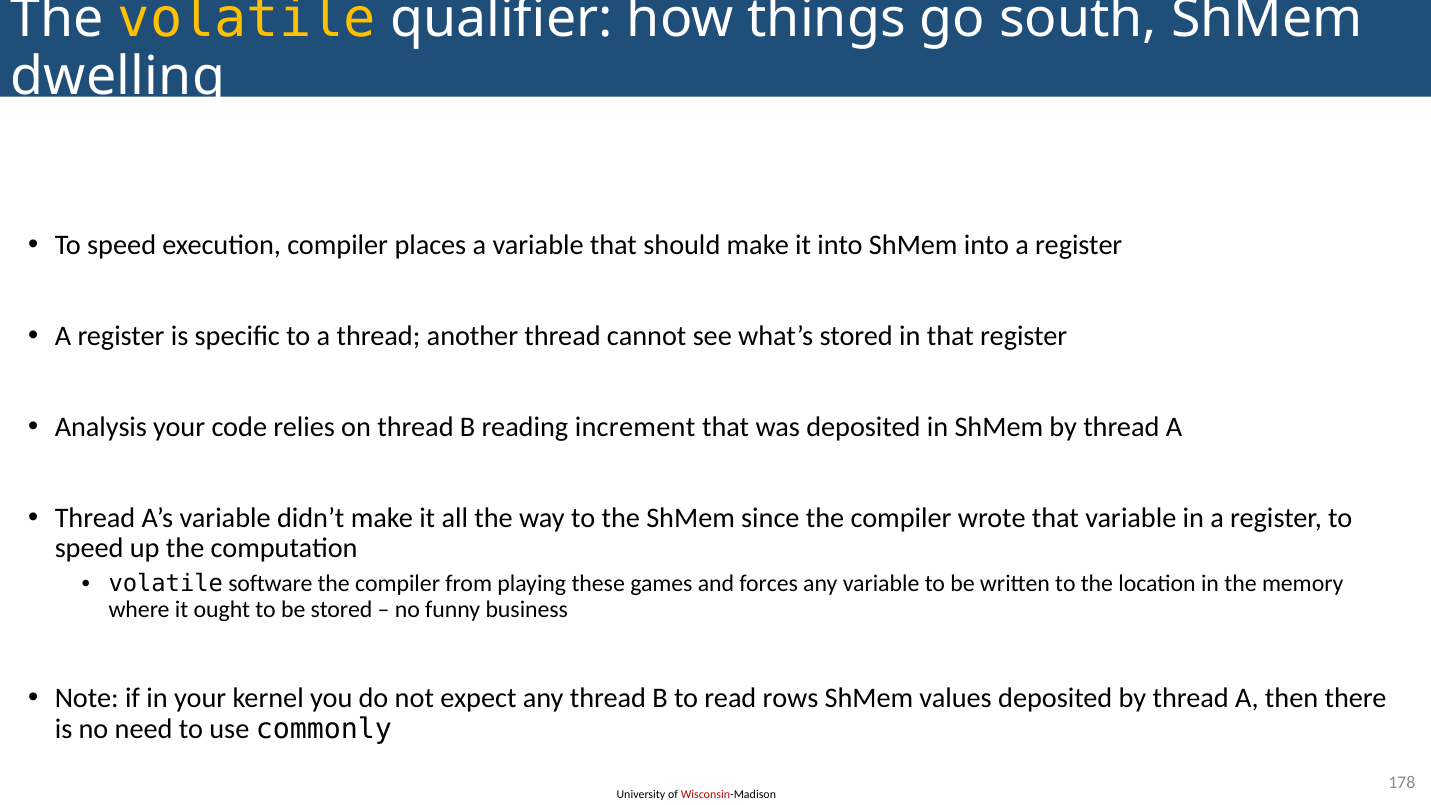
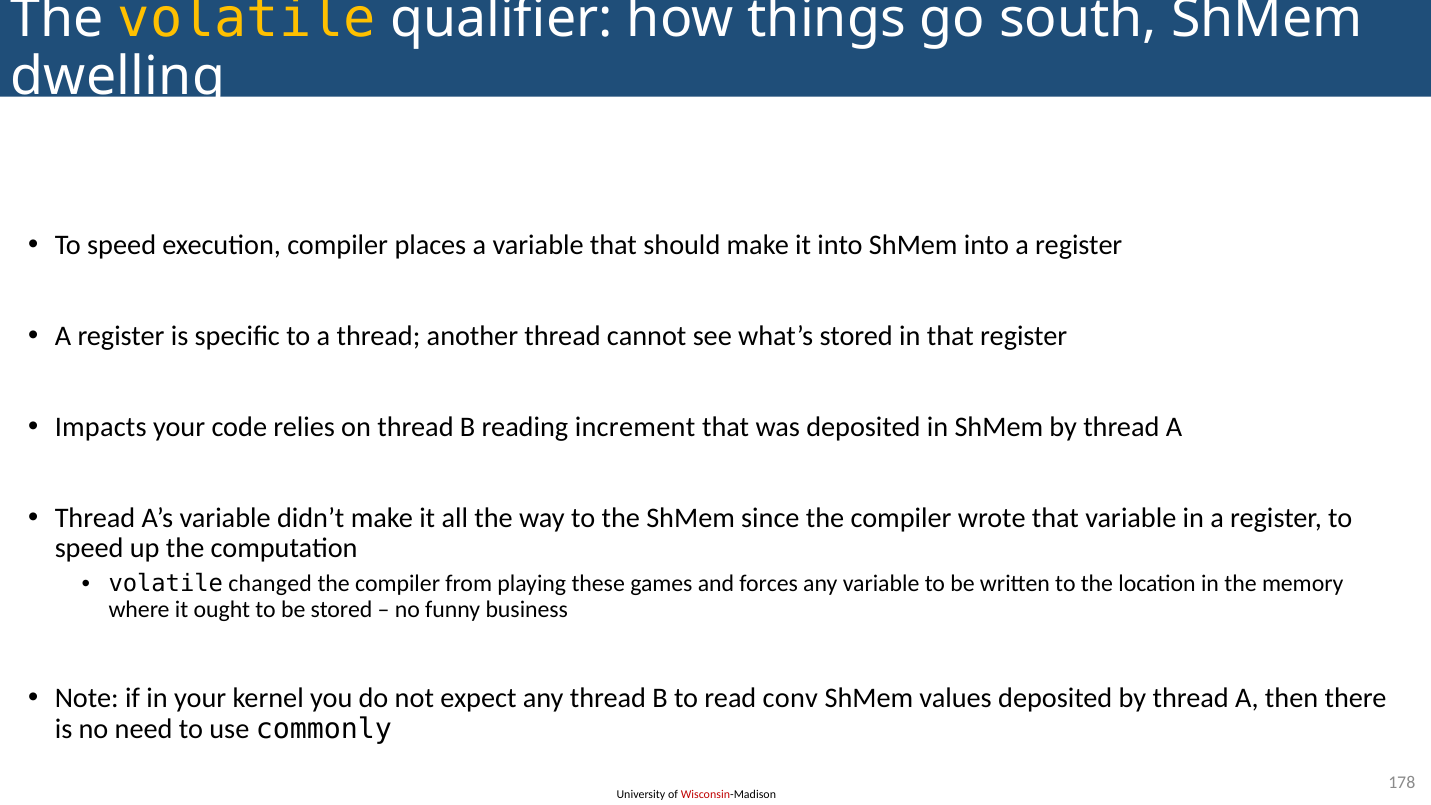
Analysis: Analysis -> Impacts
software: software -> changed
rows: rows -> conv
